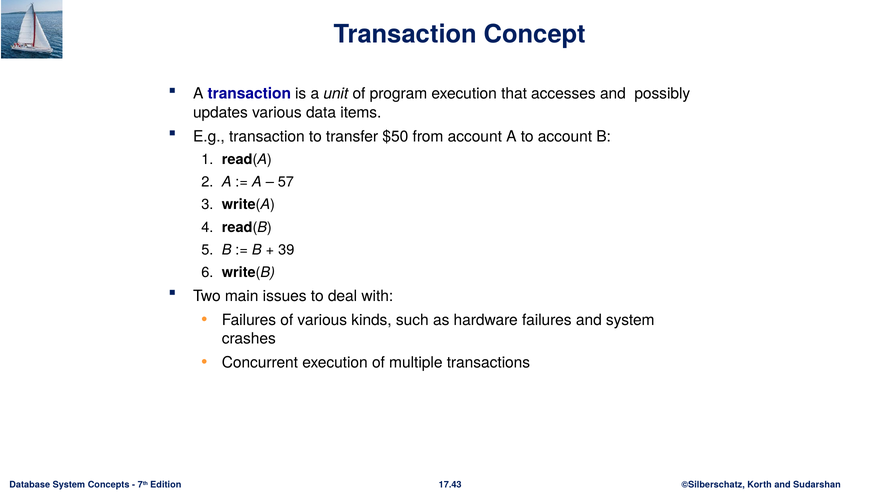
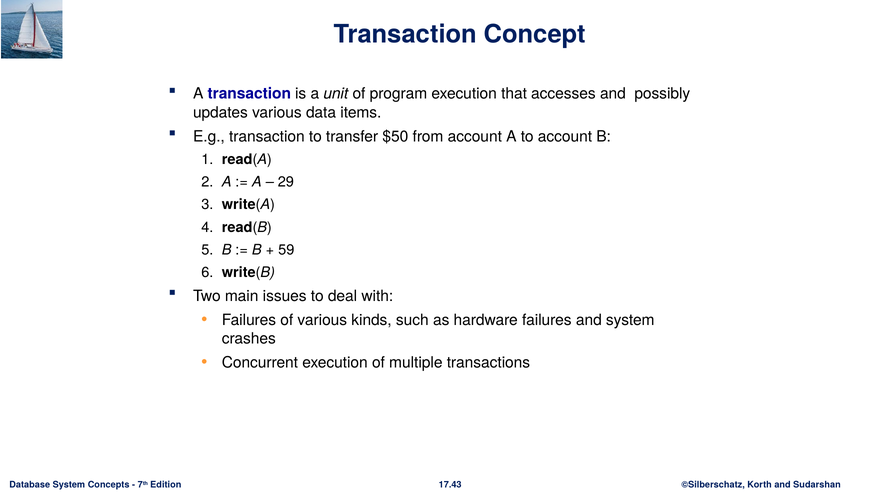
57: 57 -> 29
39: 39 -> 59
